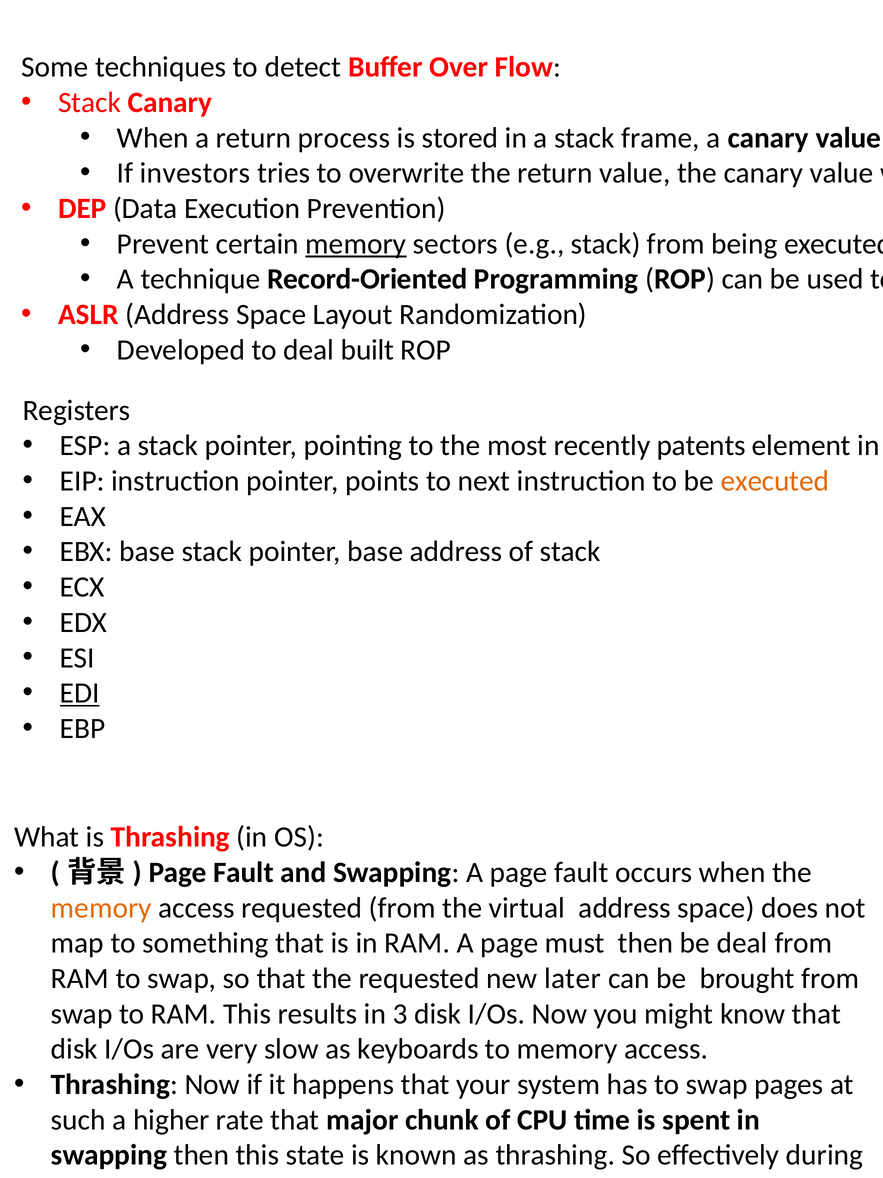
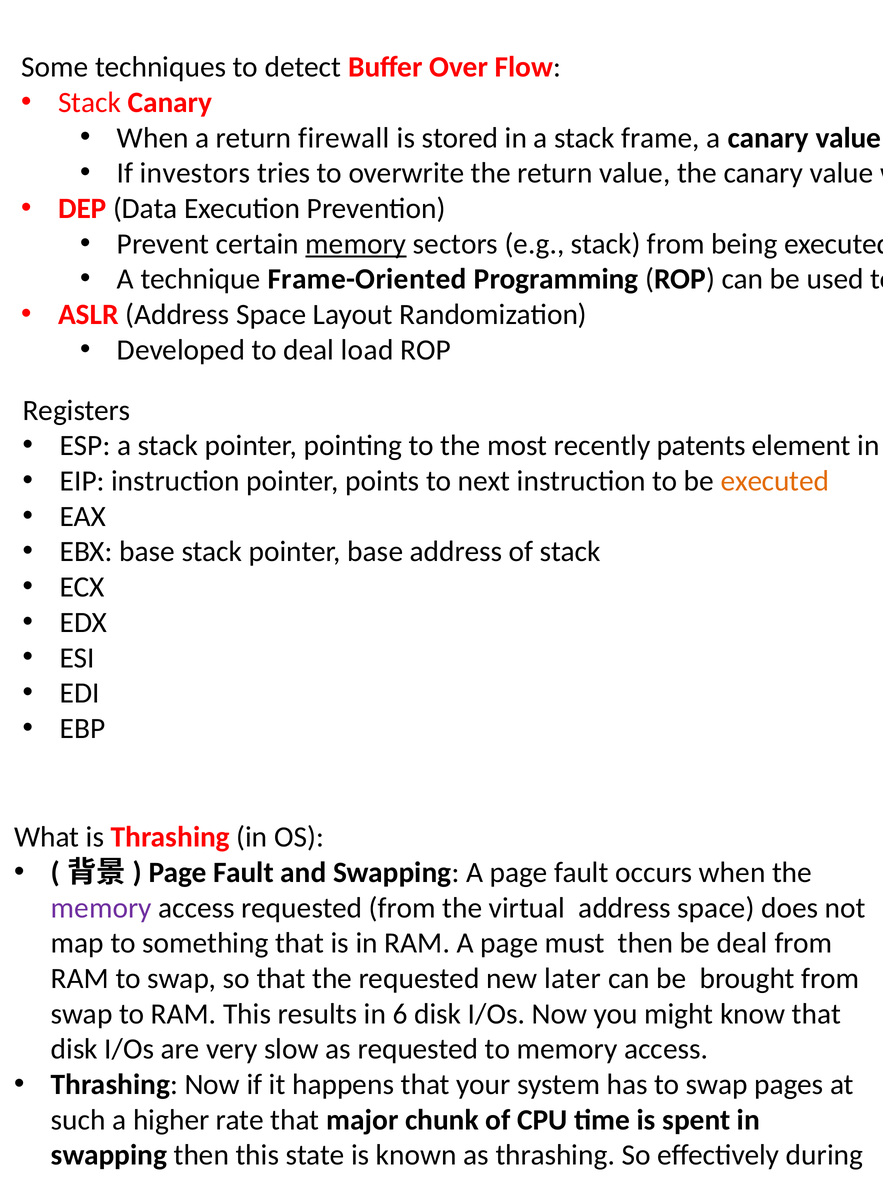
process: process -> firewall
Record-Oriented: Record-Oriented -> Frame-Oriented
built: built -> load
EDI underline: present -> none
memory at (101, 907) colour: orange -> purple
3: 3 -> 6
as keyboards: keyboards -> requested
